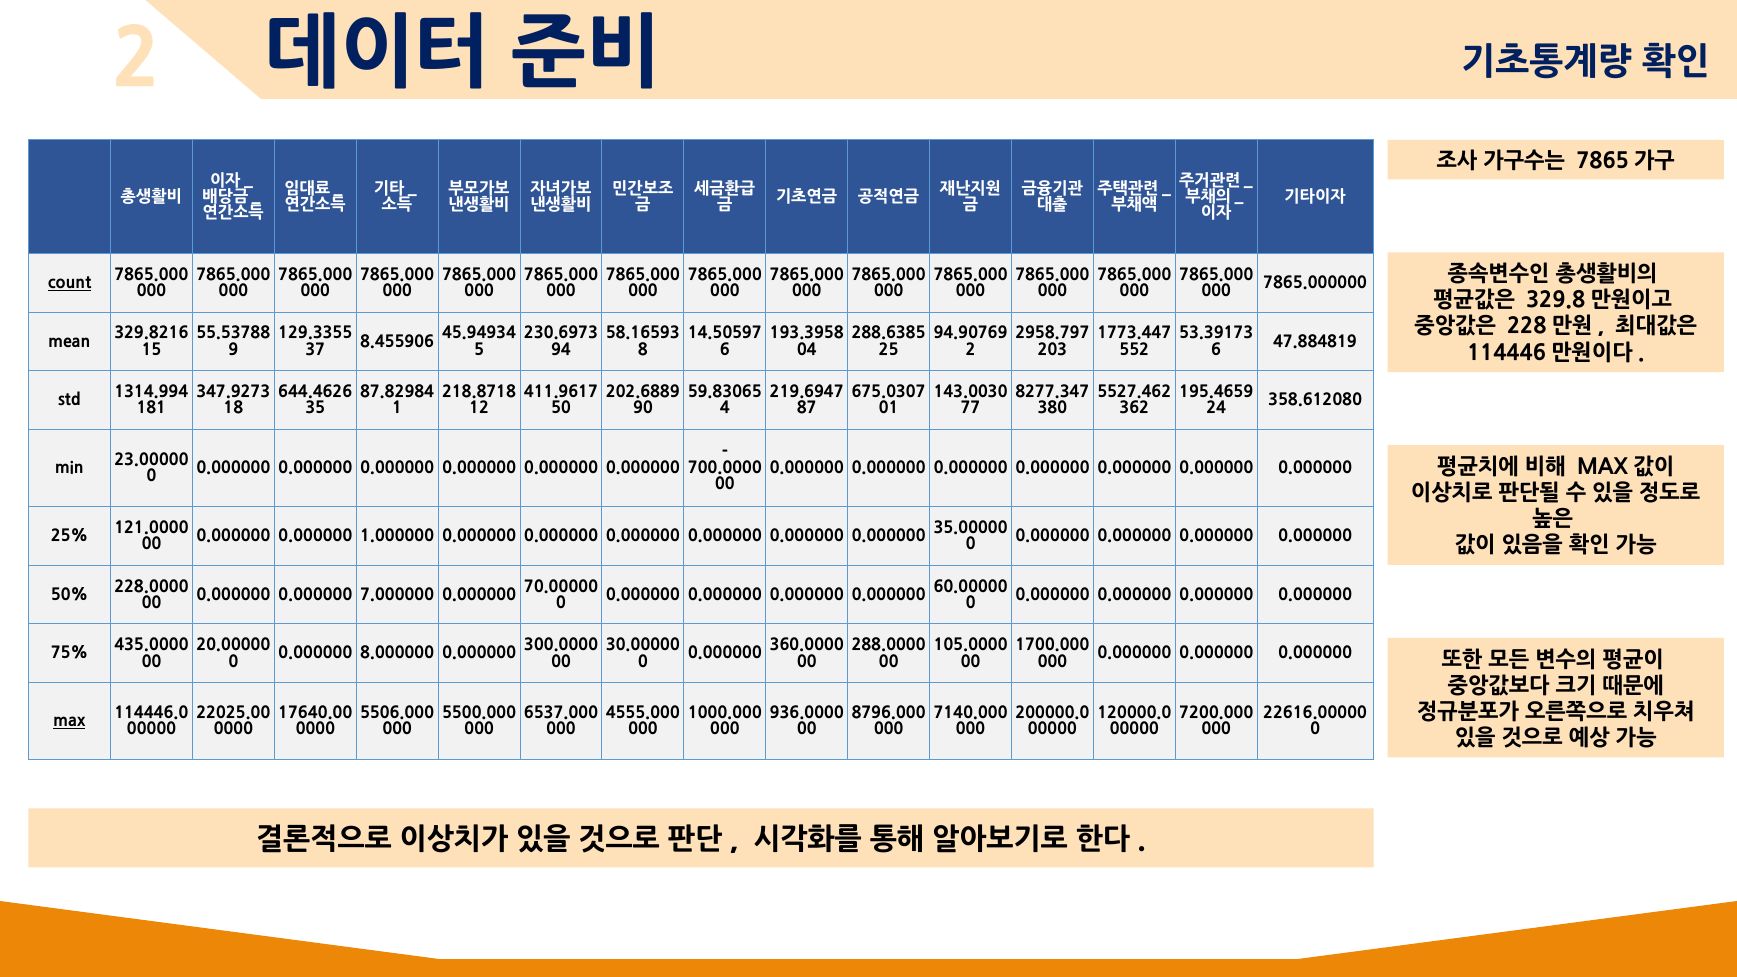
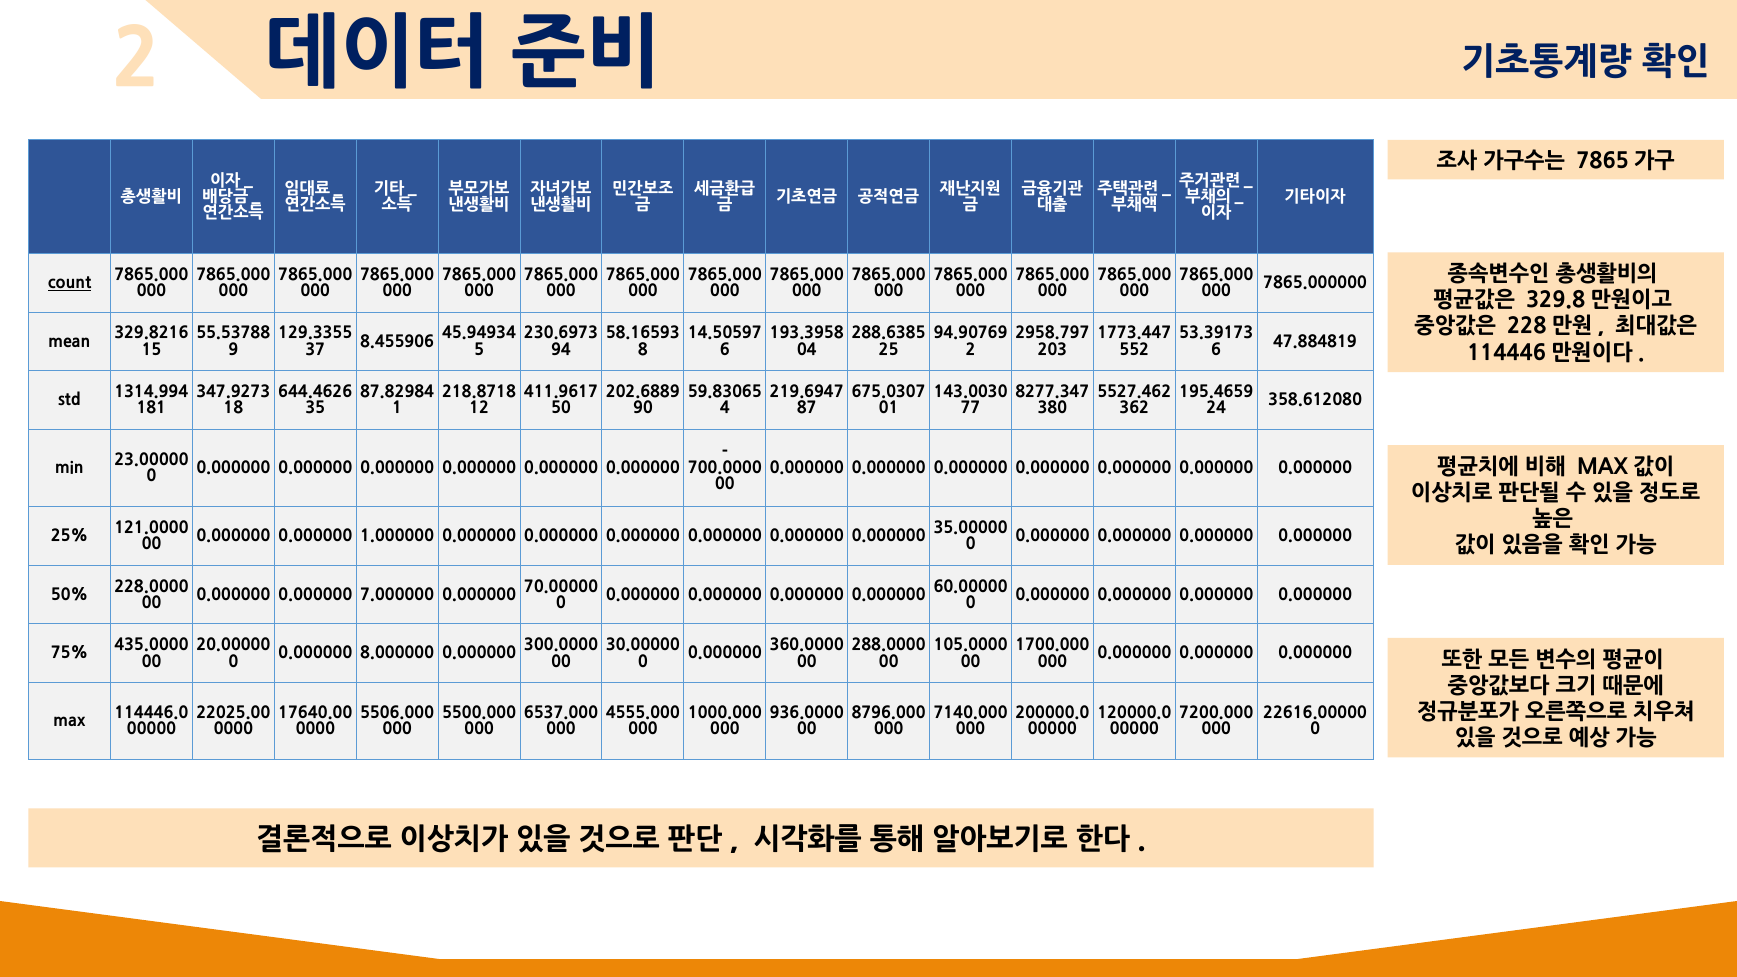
max underline: present -> none
